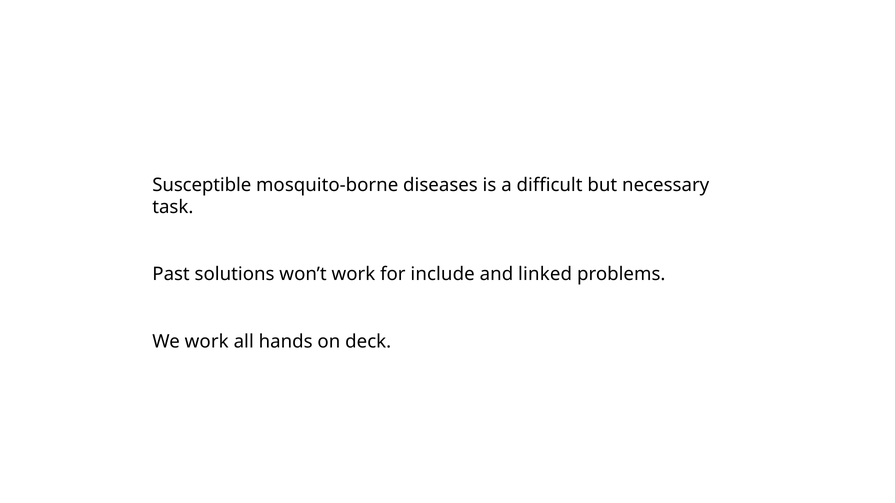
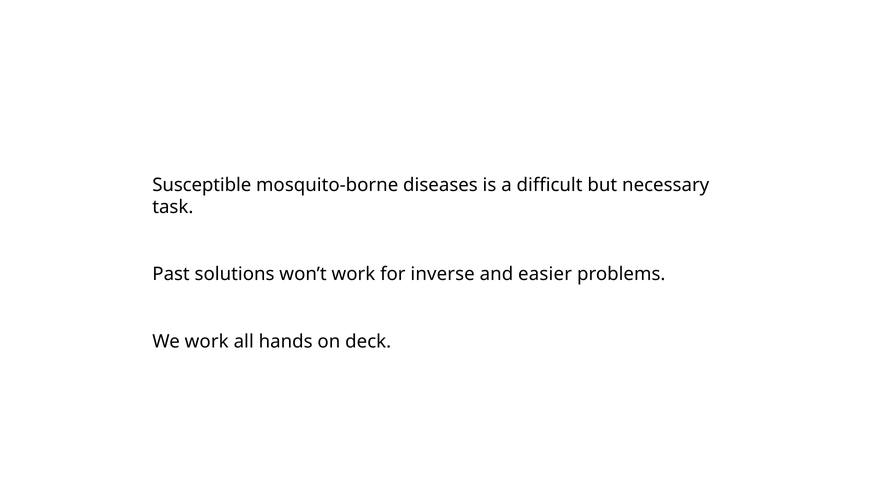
include: include -> inverse
linked: linked -> easier
